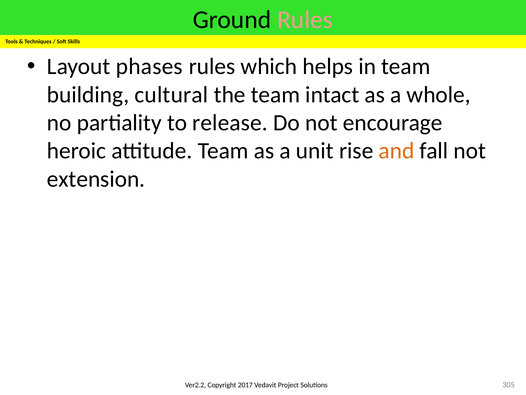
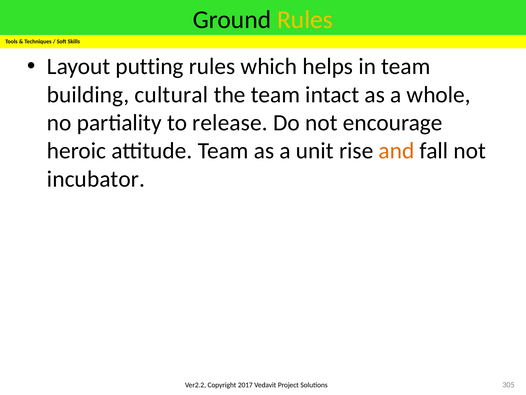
Rules at (305, 20) colour: pink -> yellow
phases: phases -> putting
extension: extension -> incubator
